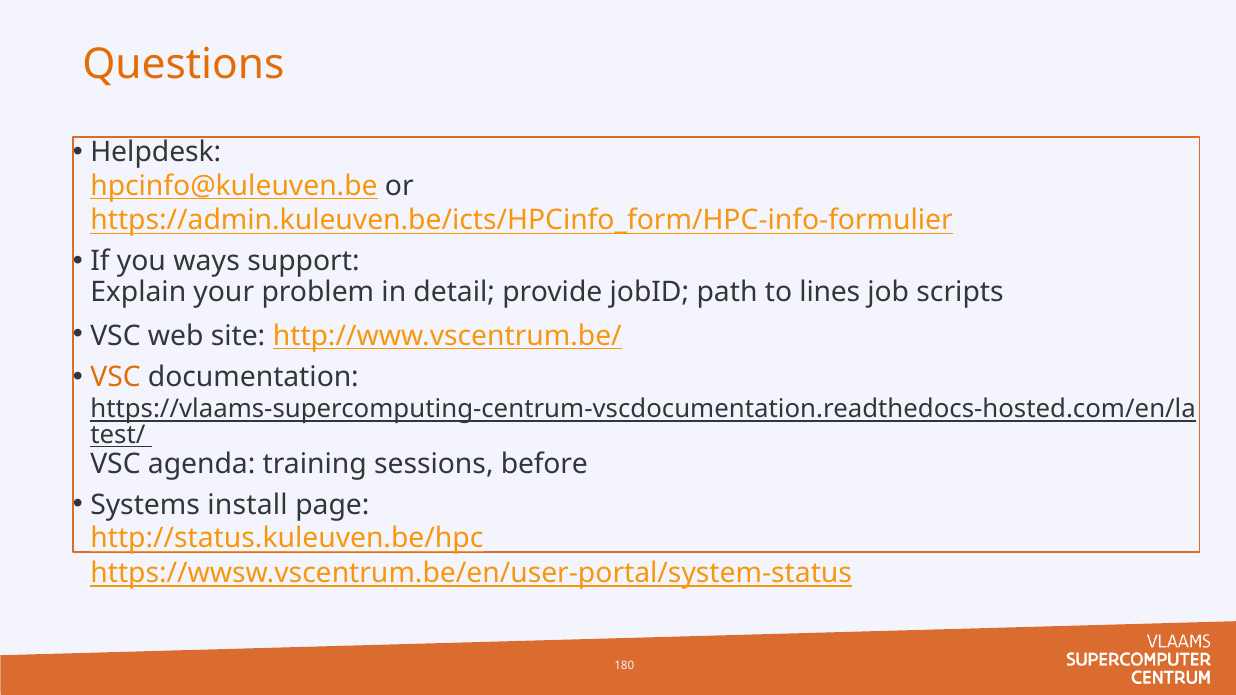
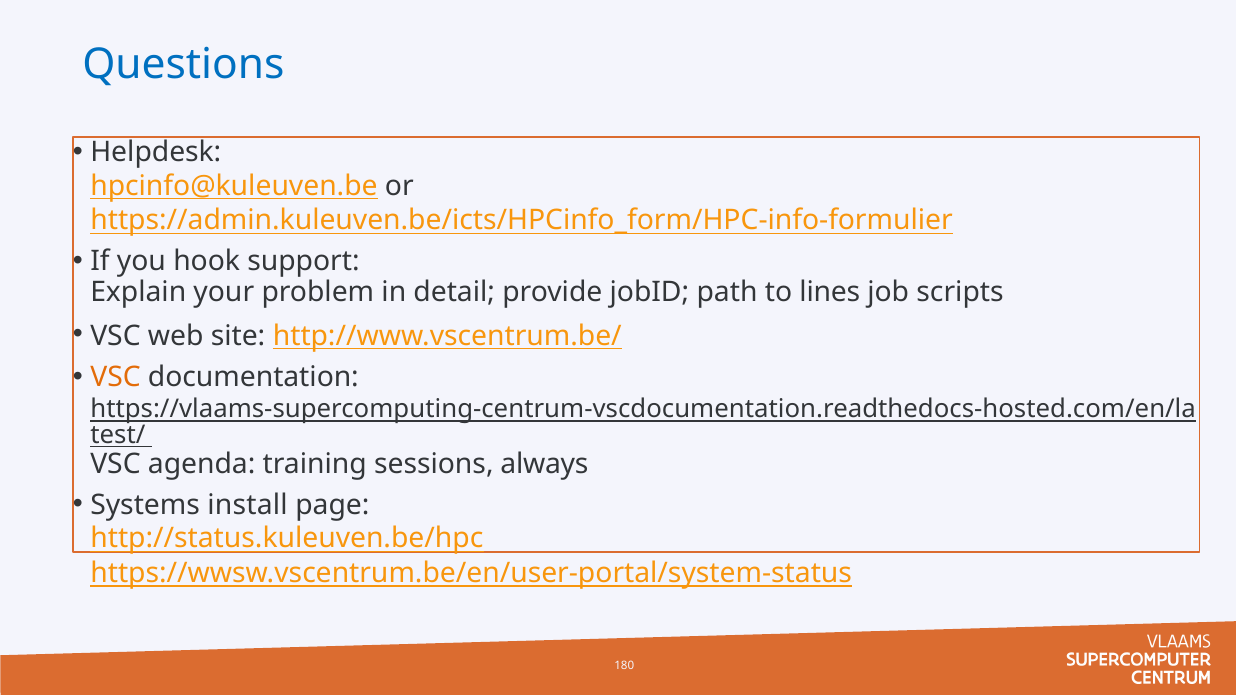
Questions colour: orange -> blue
ways: ways -> hook
before: before -> always
